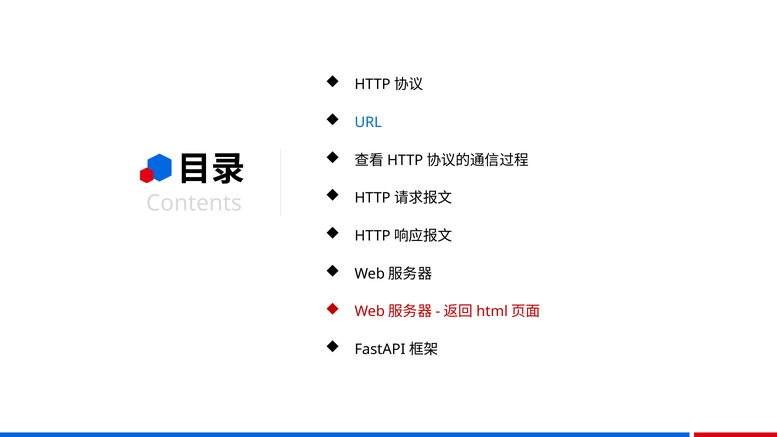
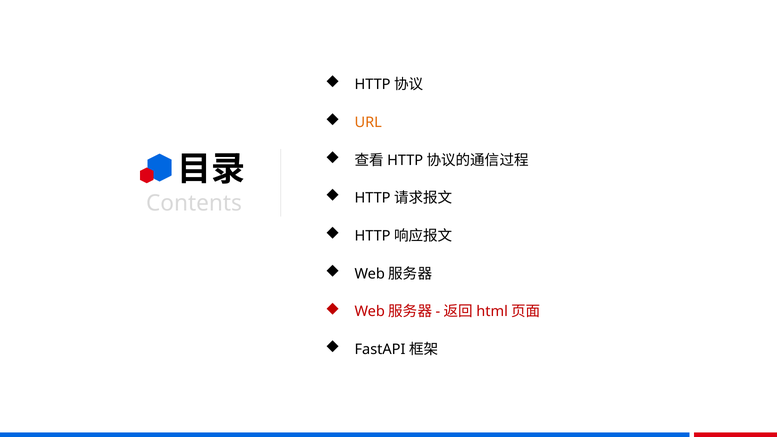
URL colour: blue -> orange
